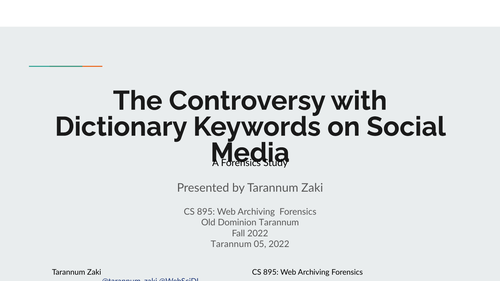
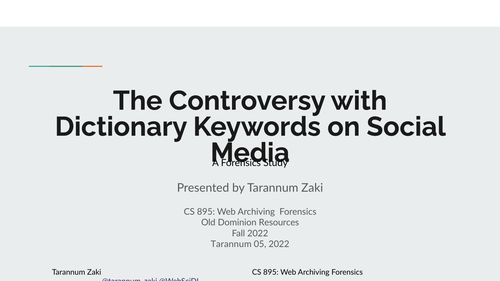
Dominion Tarannum: Tarannum -> Resources
